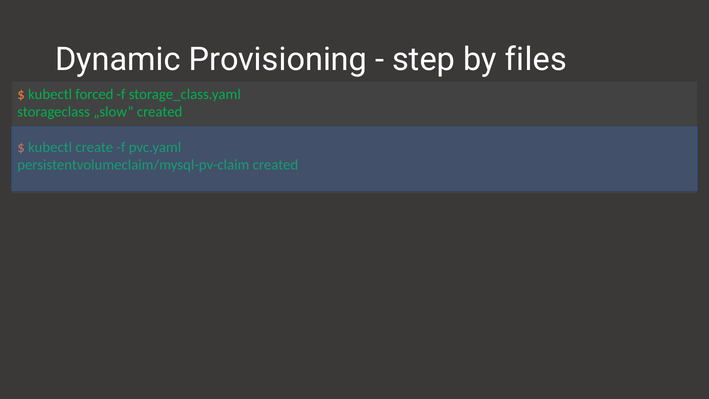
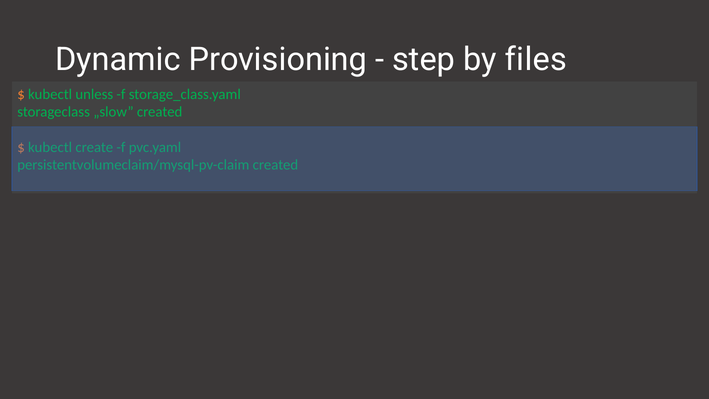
forced: forced -> unless
